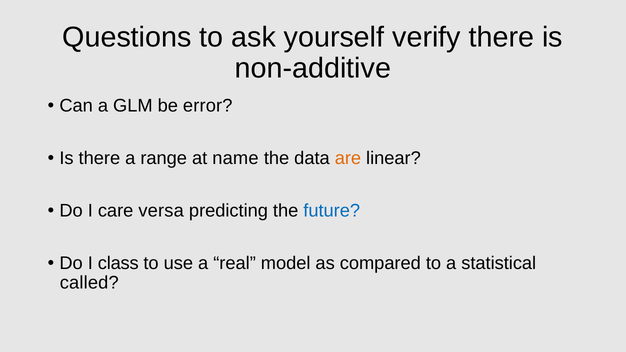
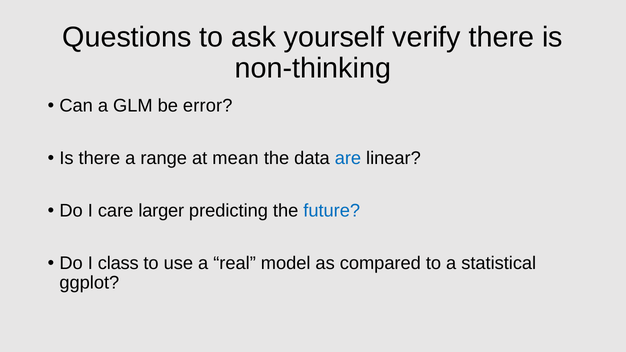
non-additive: non-additive -> non-thinking
name: name -> mean
are colour: orange -> blue
versa: versa -> larger
called: called -> ggplot
